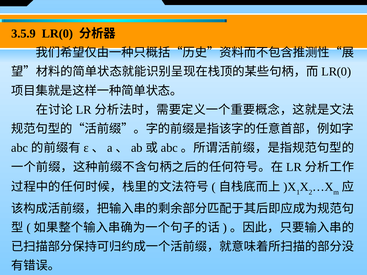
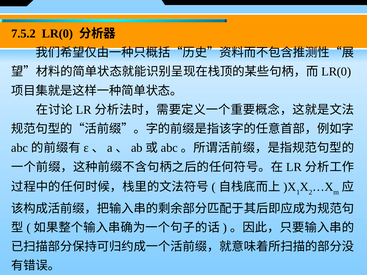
3.5.9: 3.5.9 -> 7.5.2
